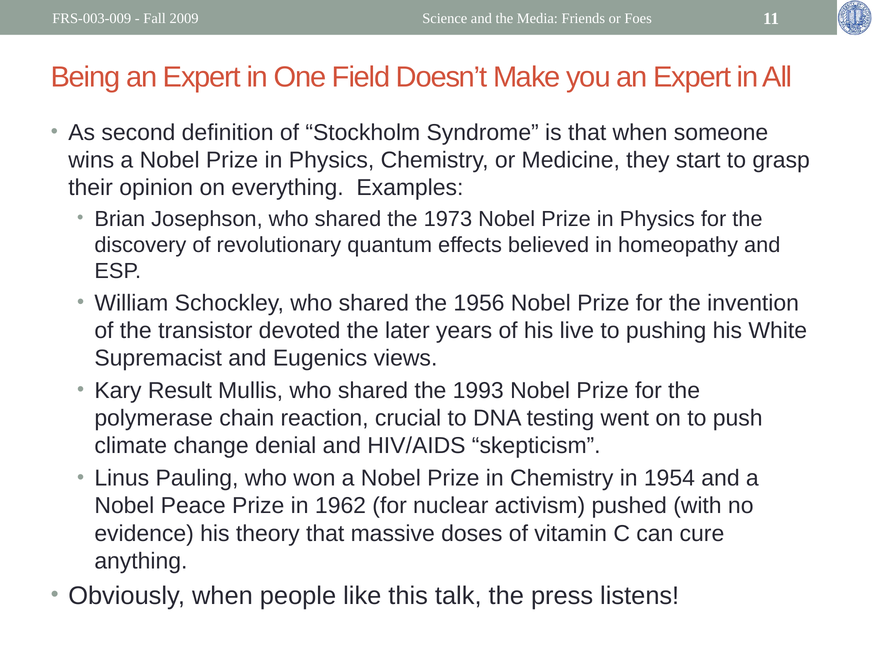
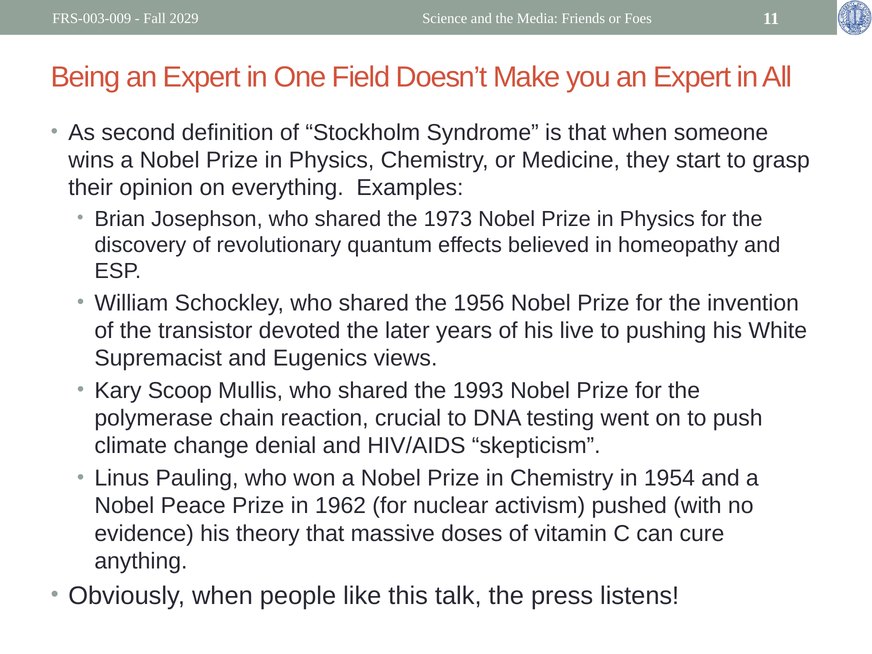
2009: 2009 -> 2029
Result: Result -> Scoop
